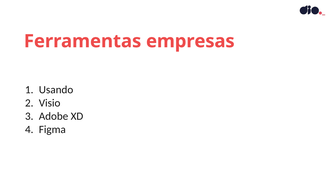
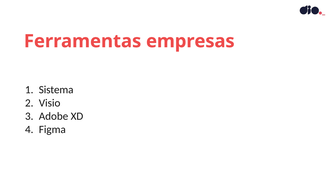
Usando: Usando -> Sistema
